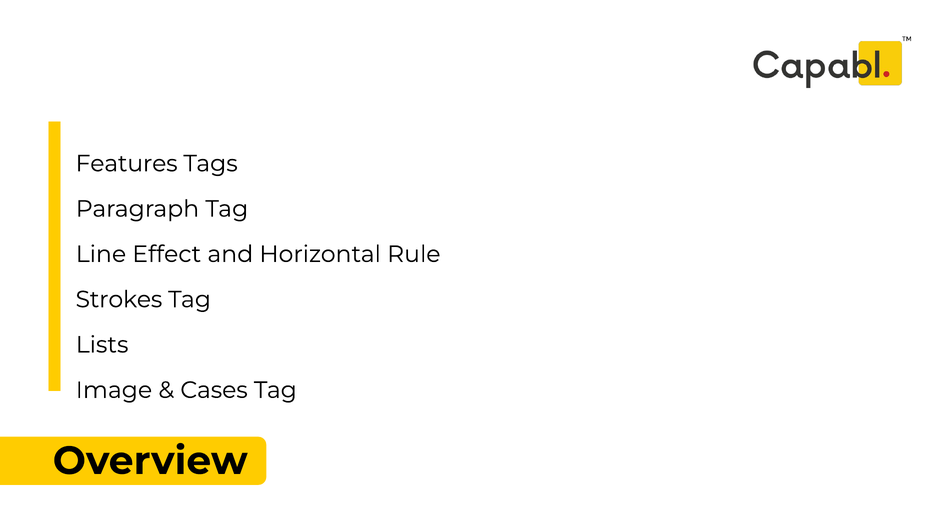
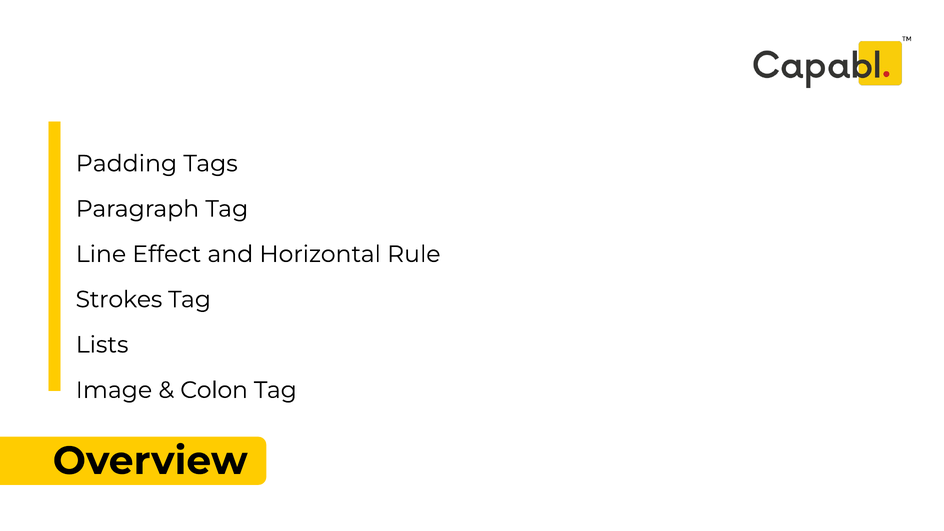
Features: Features -> Padding
Cases: Cases -> Colon
